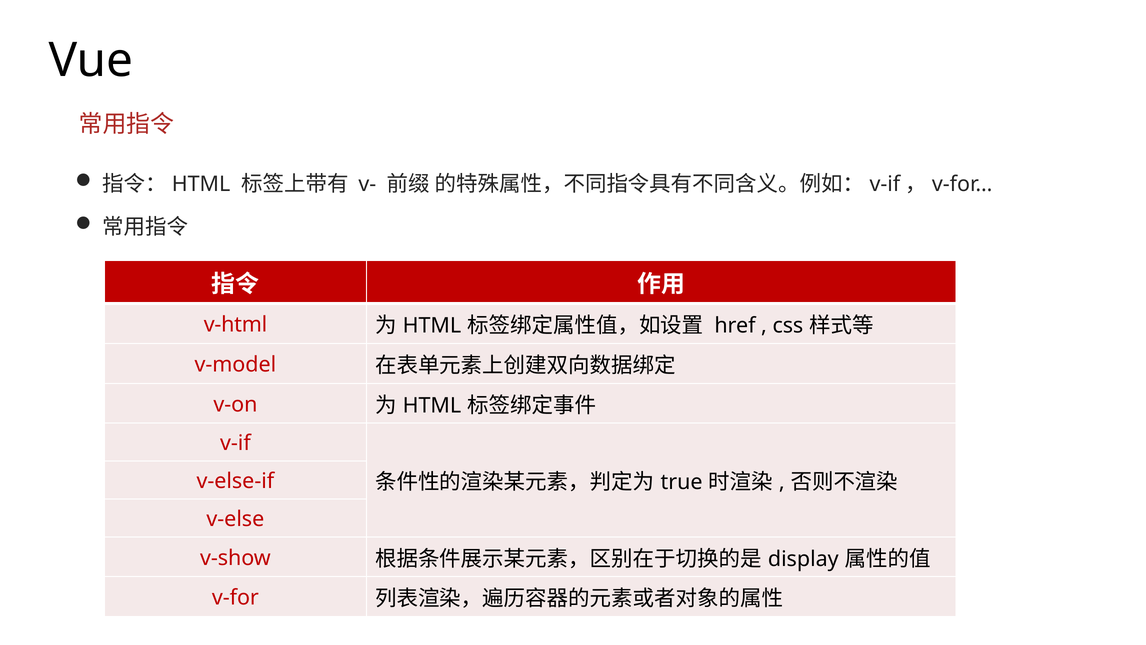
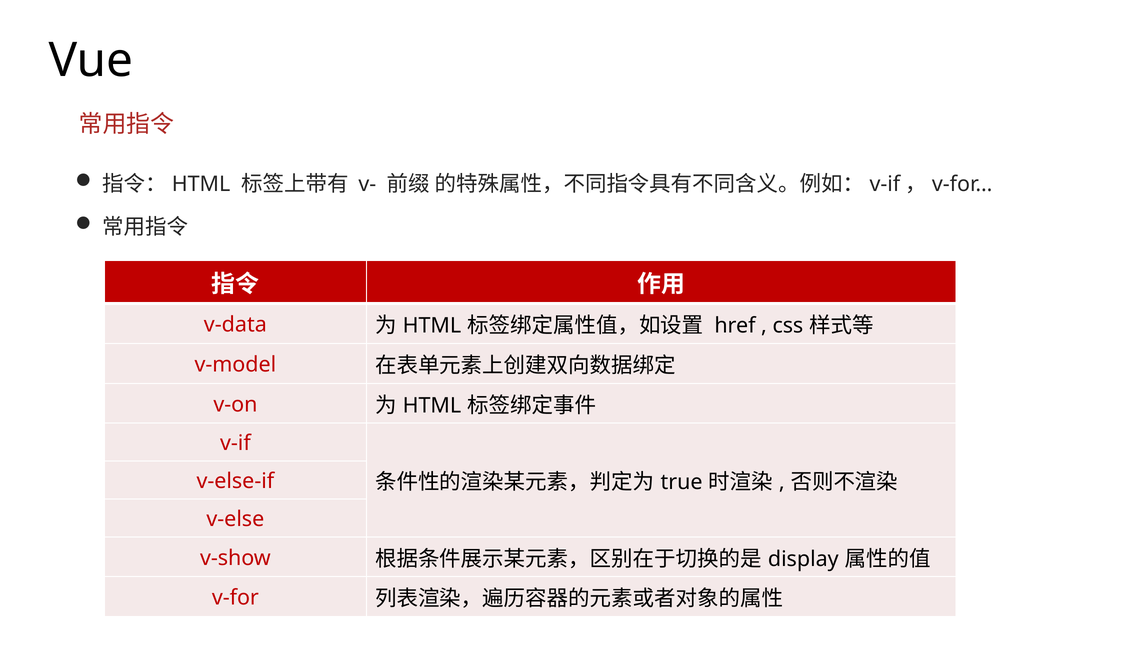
v-html: v-html -> v-data
